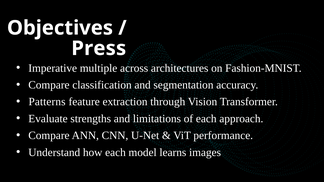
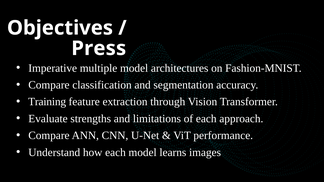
multiple across: across -> model
Patterns: Patterns -> Training
